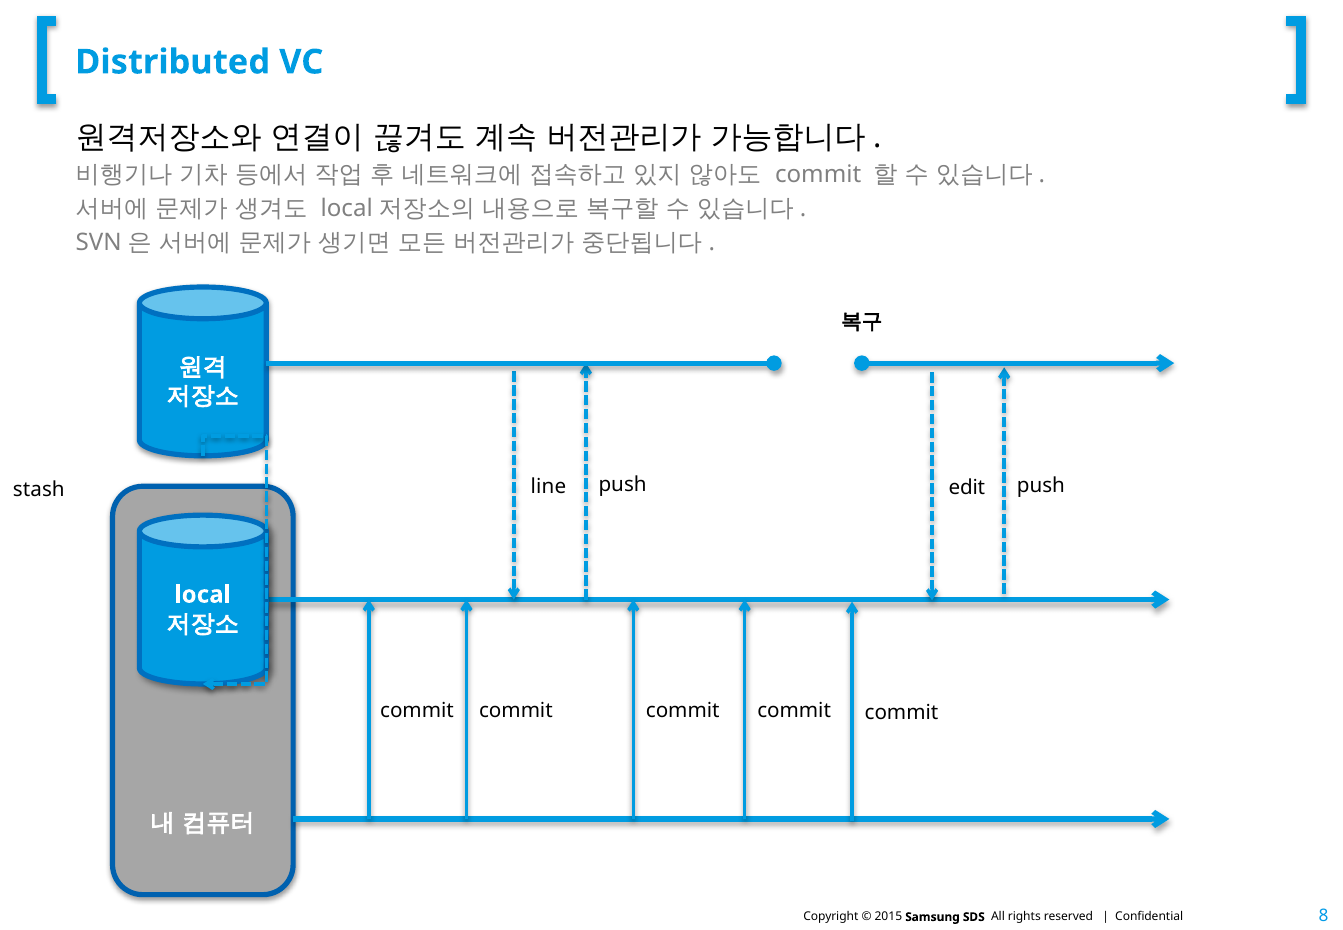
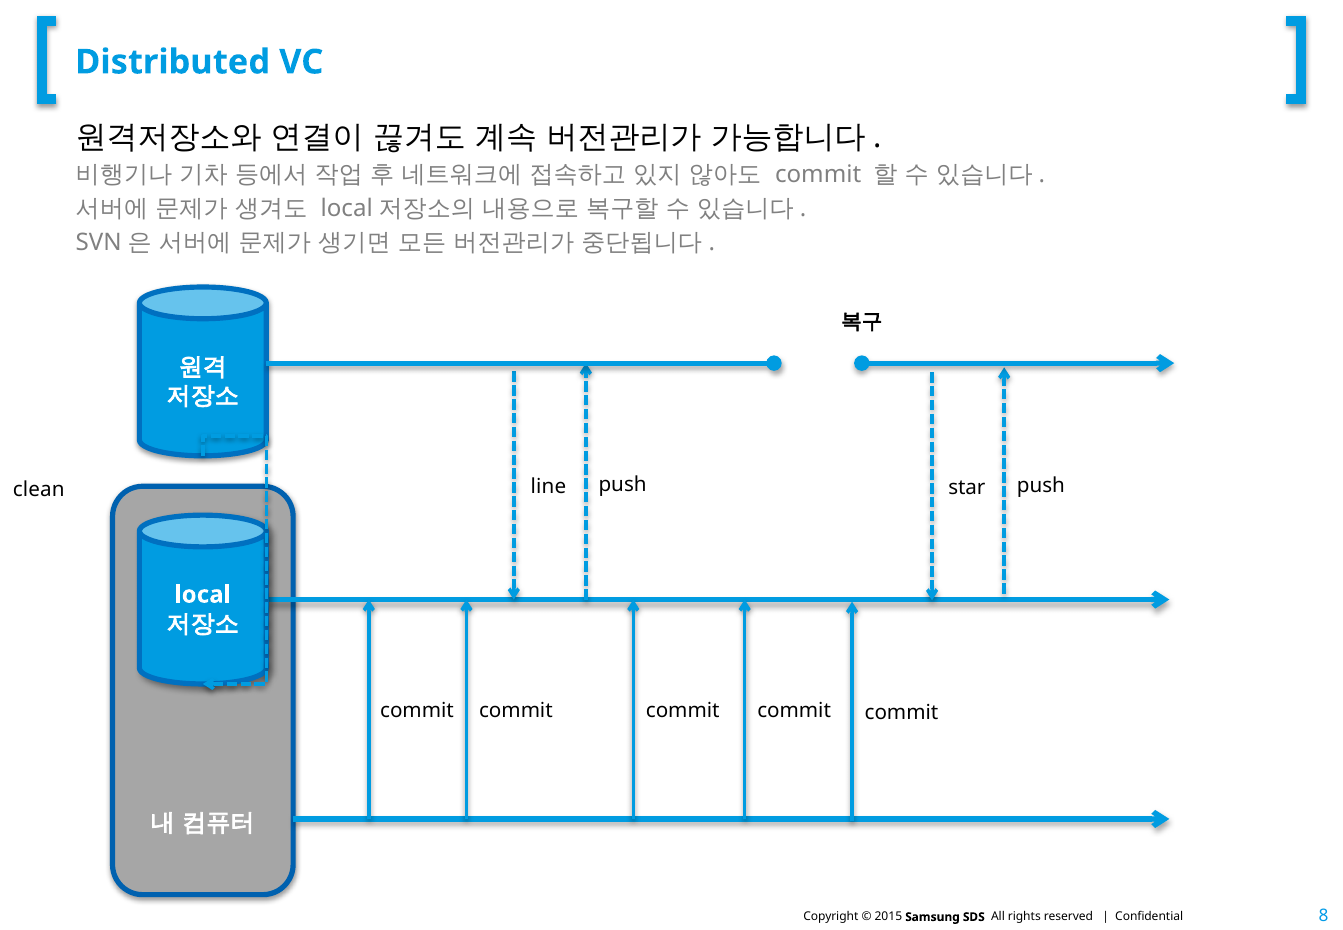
edit: edit -> star
stash: stash -> clean
